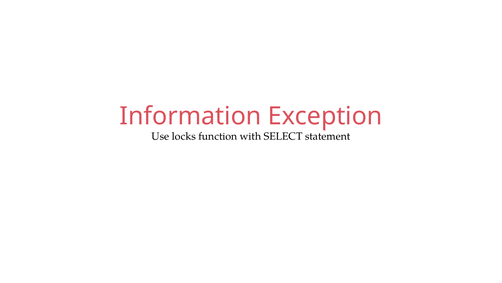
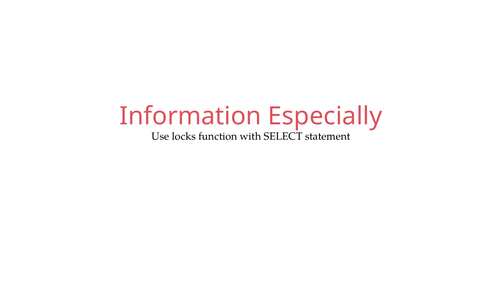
Exception: Exception -> Especially
